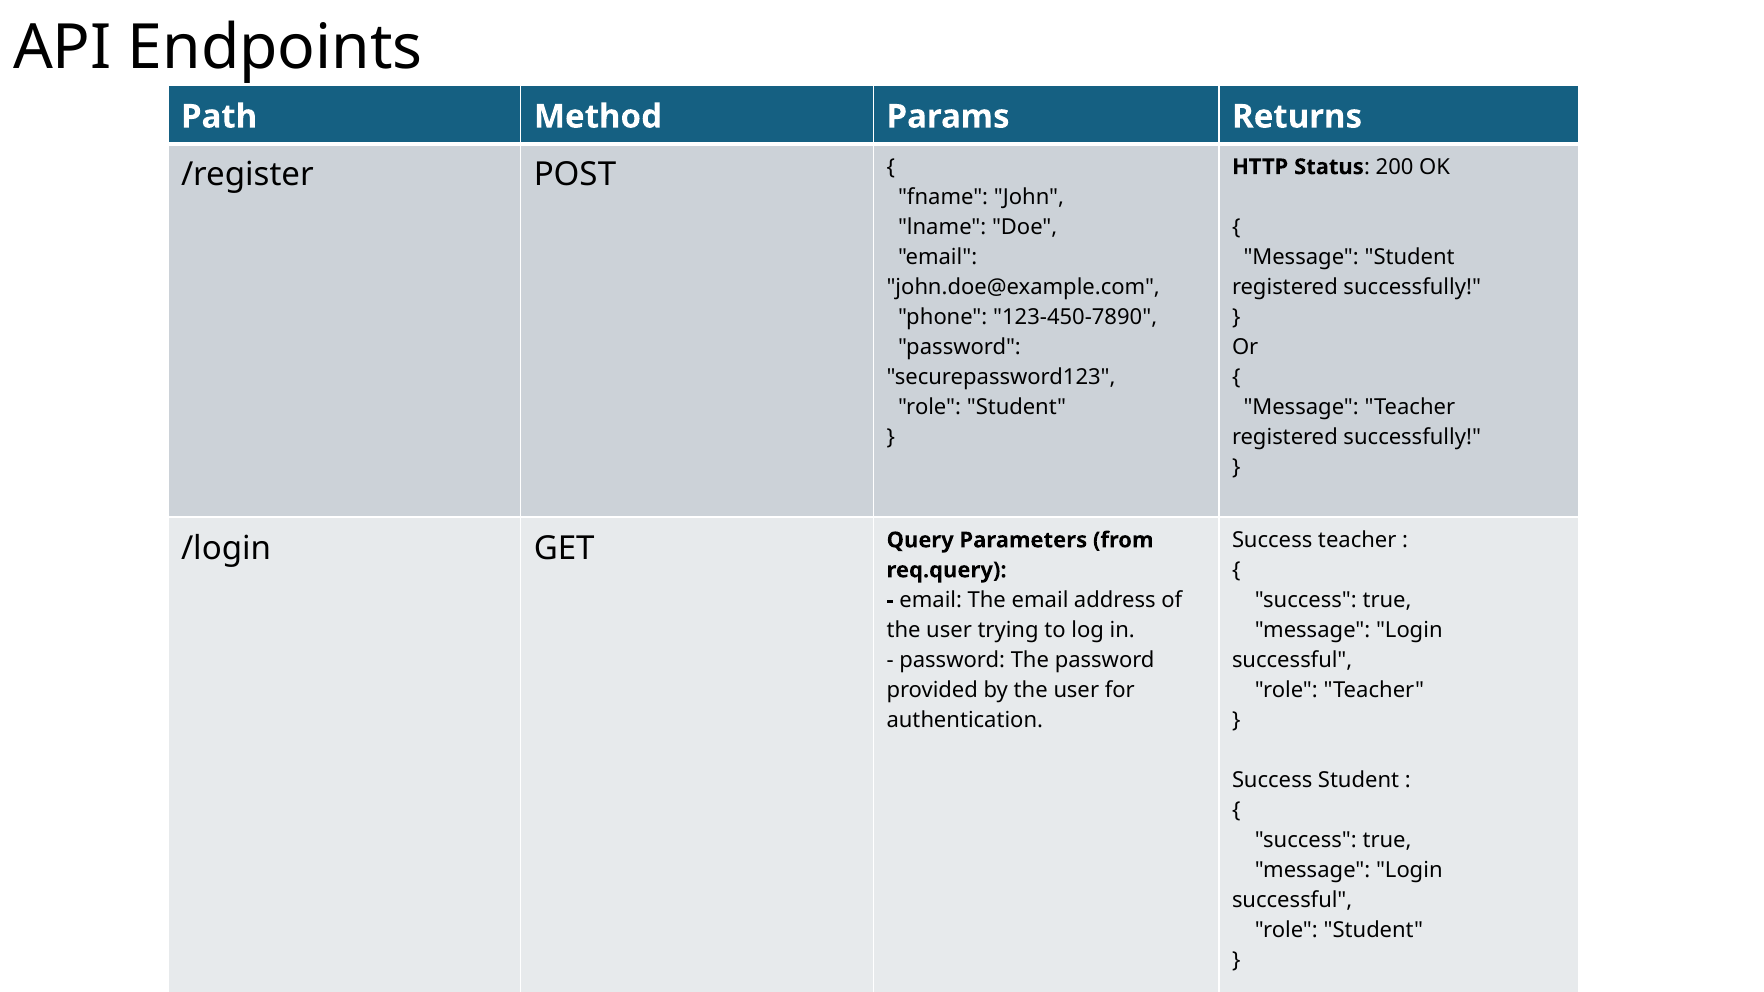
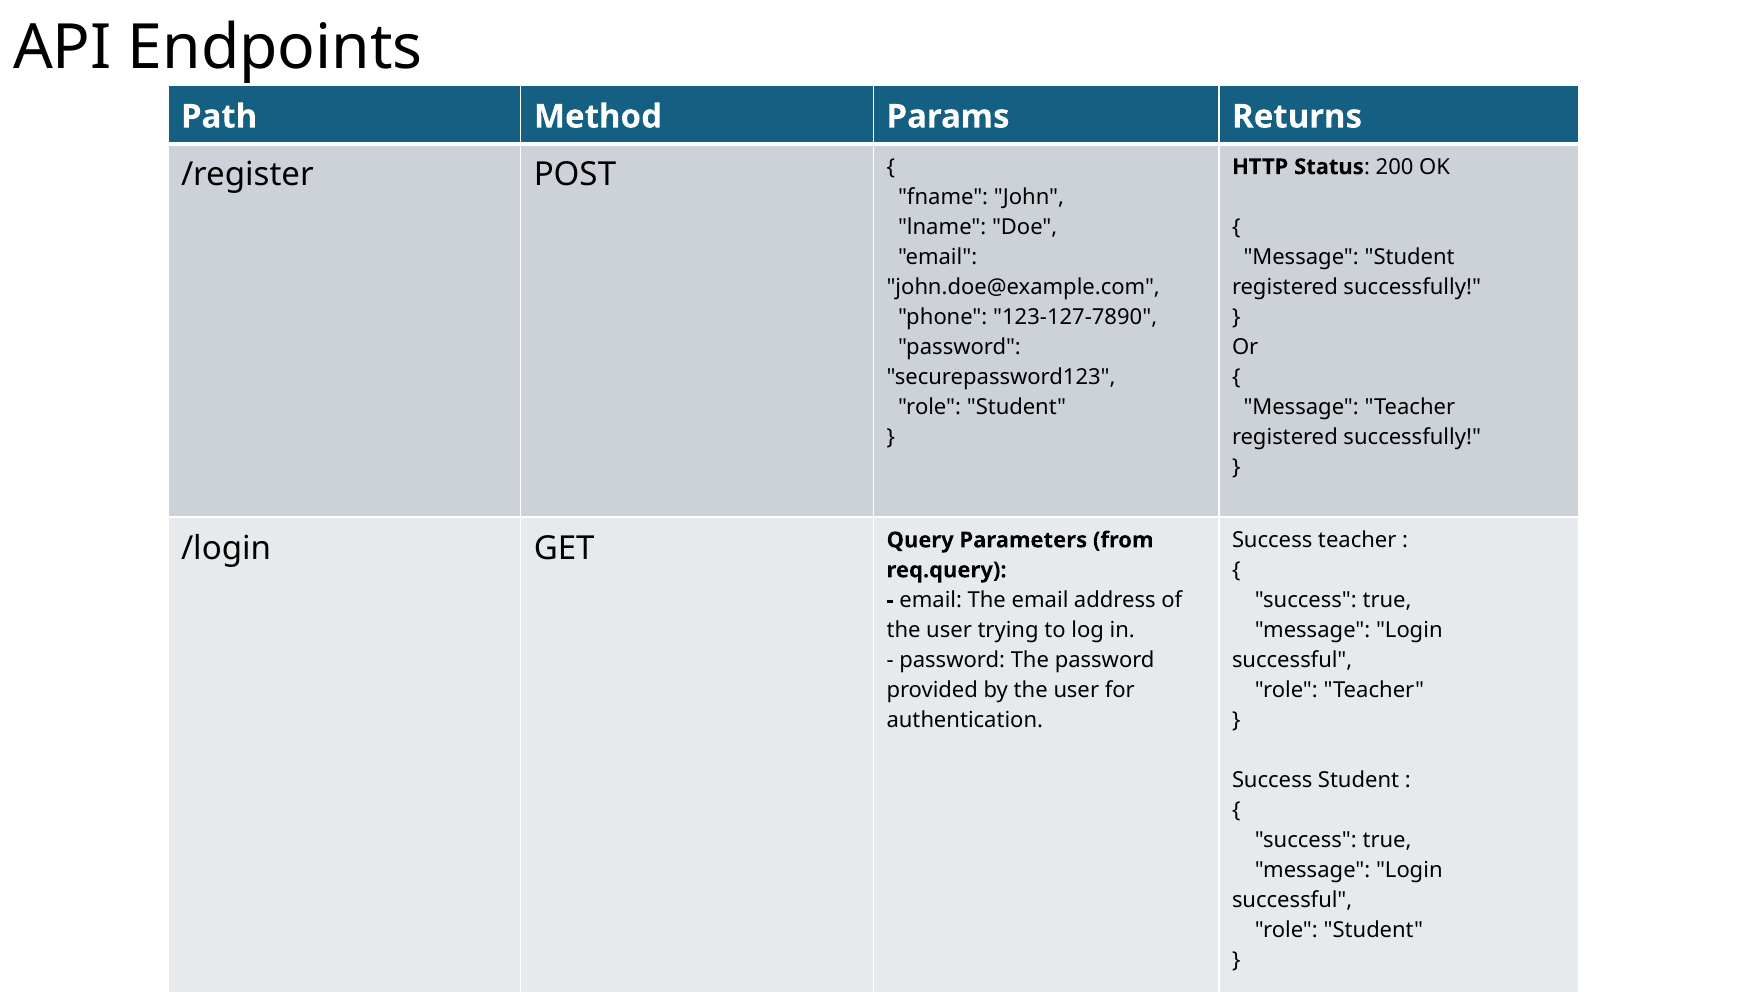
123-450-7890: 123-450-7890 -> 123-127-7890
